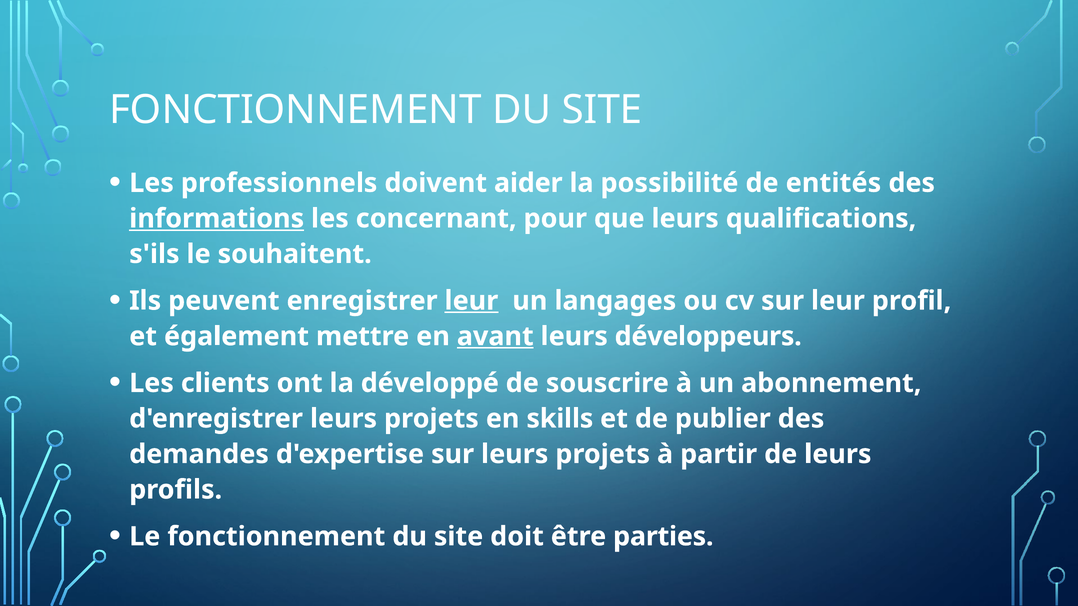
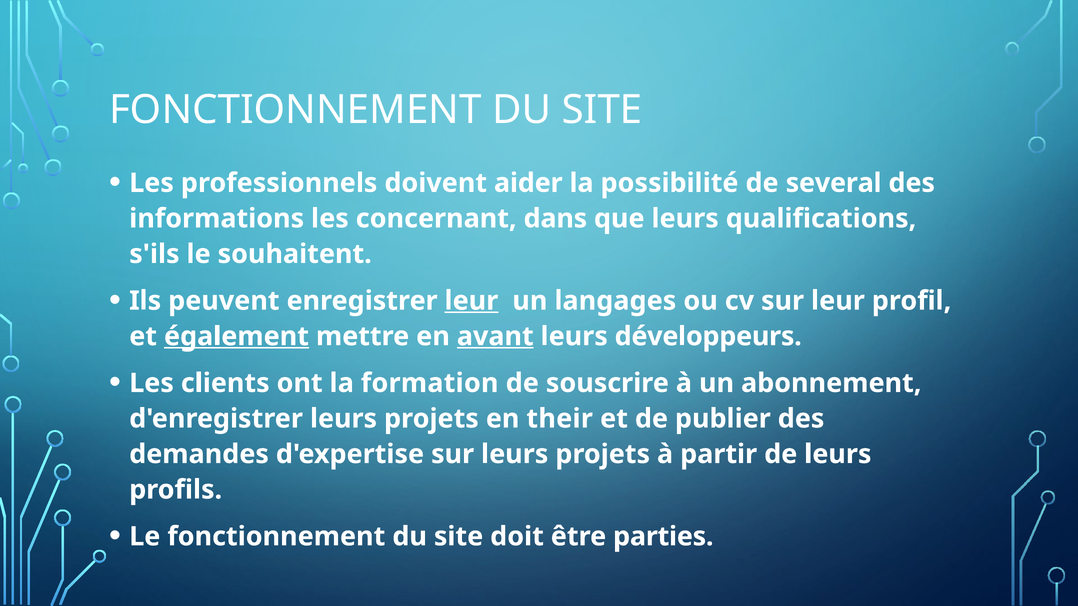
entités: entités -> several
informations underline: present -> none
pour: pour -> dans
également underline: none -> present
développé: développé -> formation
skills: skills -> their
